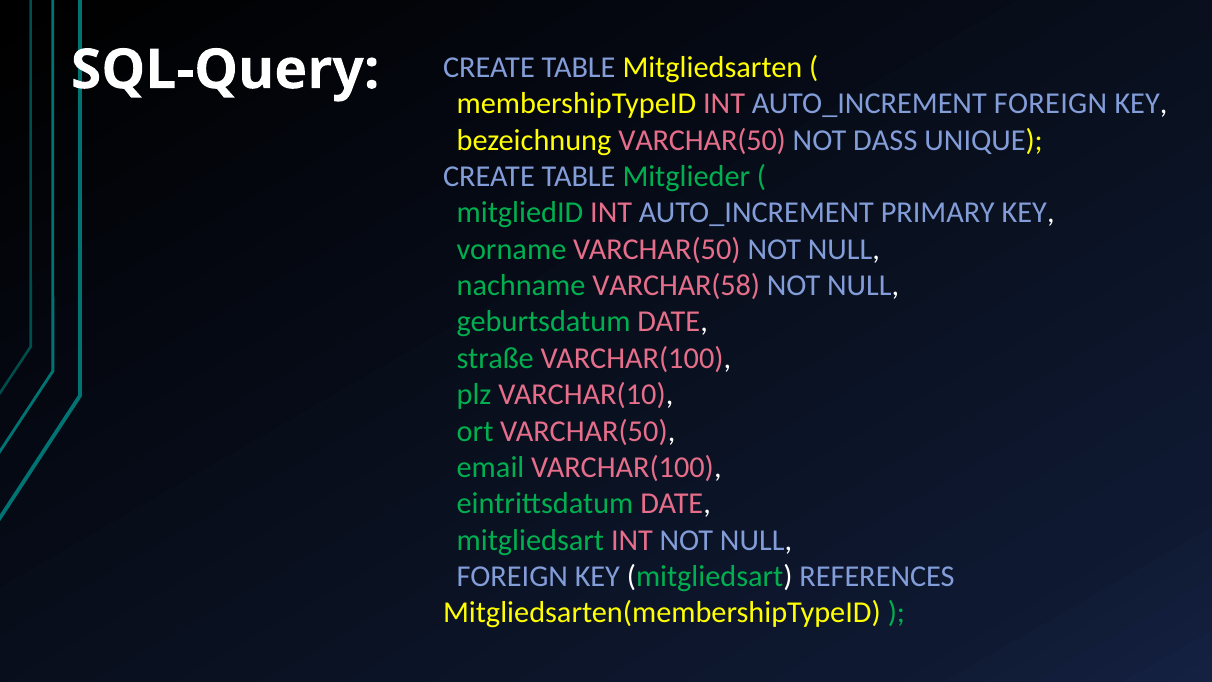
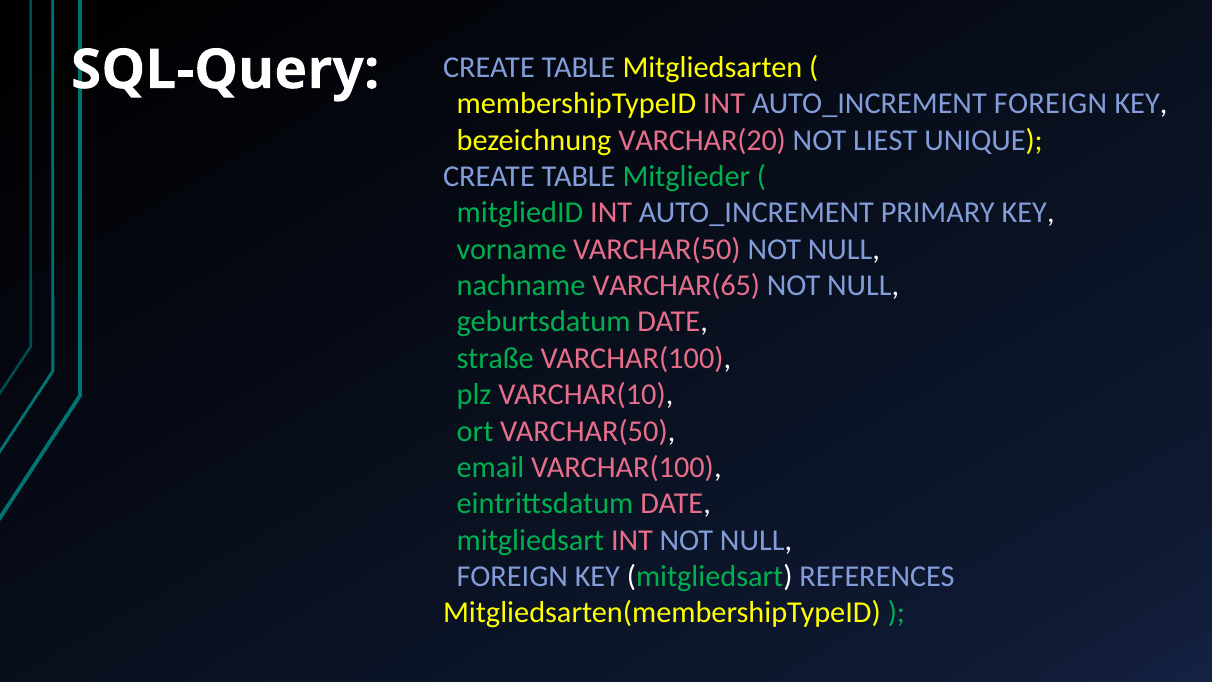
bezeichnung VARCHAR(50: VARCHAR(50 -> VARCHAR(20
DASS: DASS -> LIEST
VARCHAR(58: VARCHAR(58 -> VARCHAR(65
